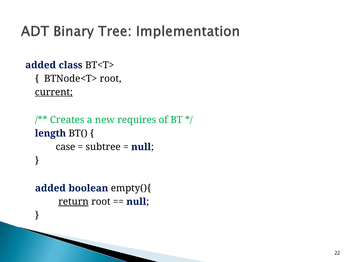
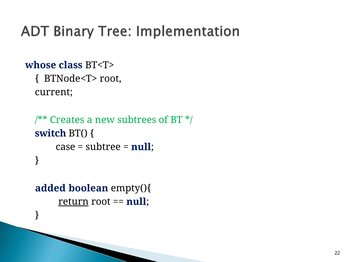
added at (41, 65): added -> whose
current underline: present -> none
requires: requires -> subtrees
length: length -> switch
